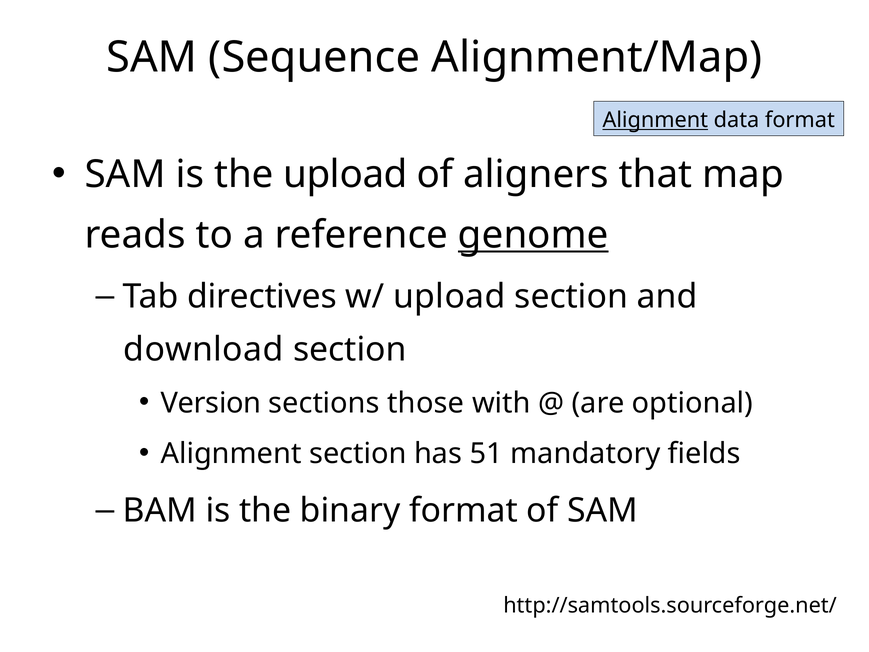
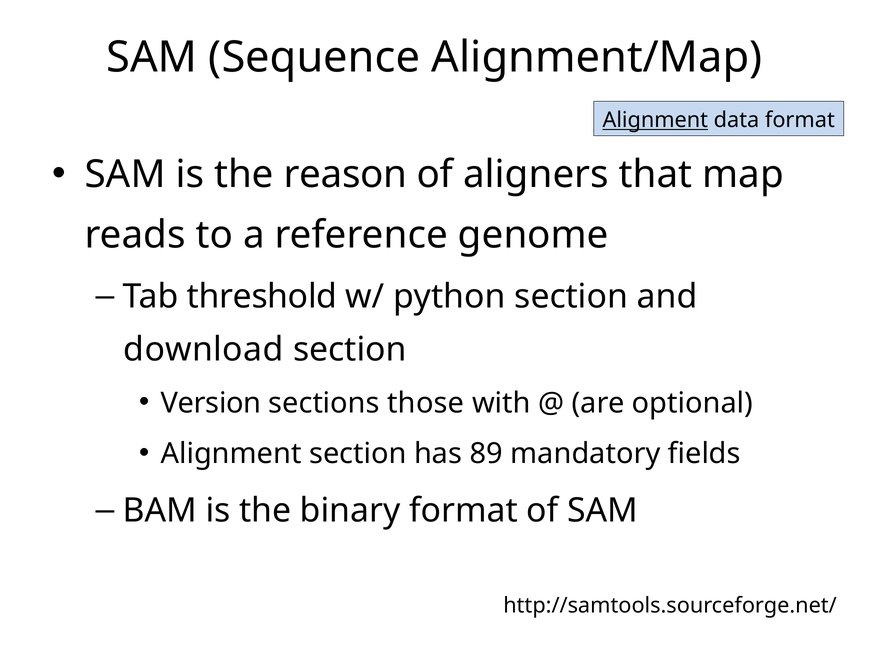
the upload: upload -> reason
genome underline: present -> none
directives: directives -> threshold
w/ upload: upload -> python
51: 51 -> 89
